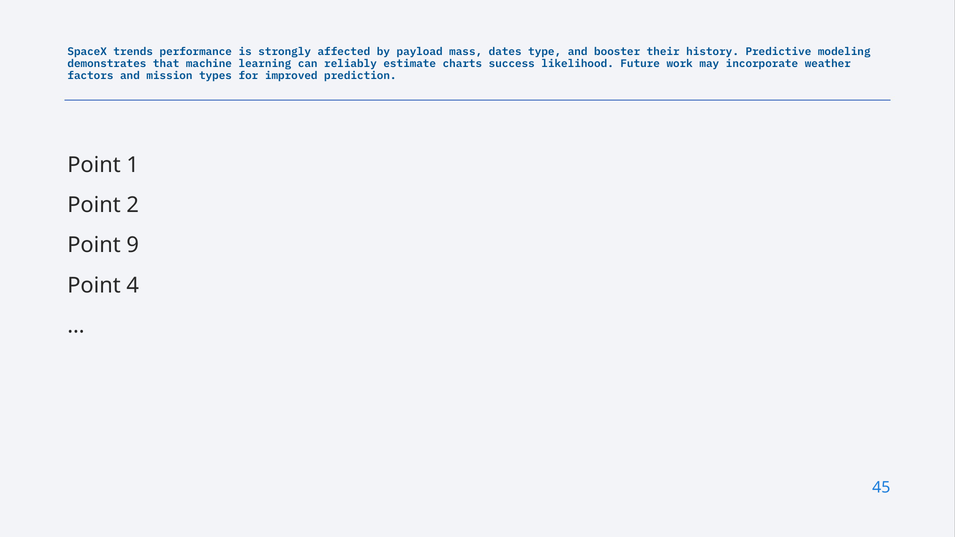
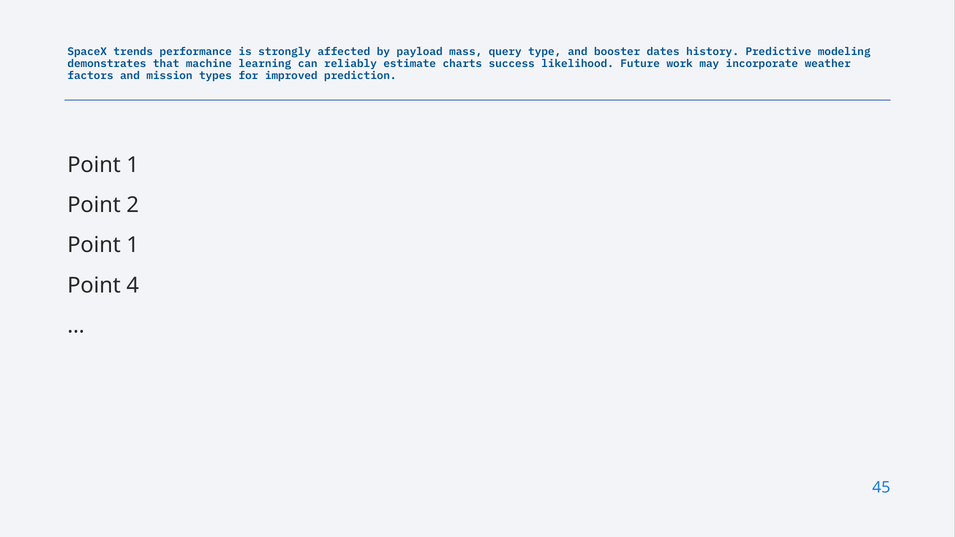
dates: dates -> query
their: their -> dates
9 at (133, 245): 9 -> 1
